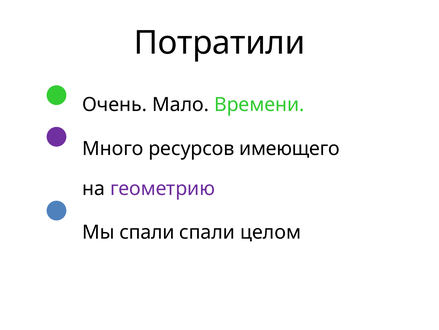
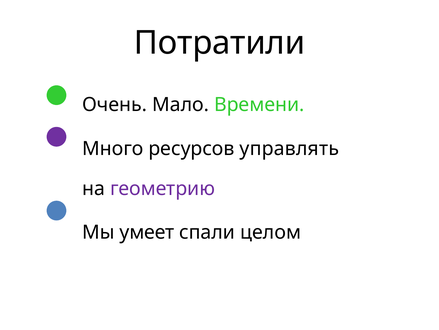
имеющего: имеющего -> управлять
Мы спали: спали -> умеет
